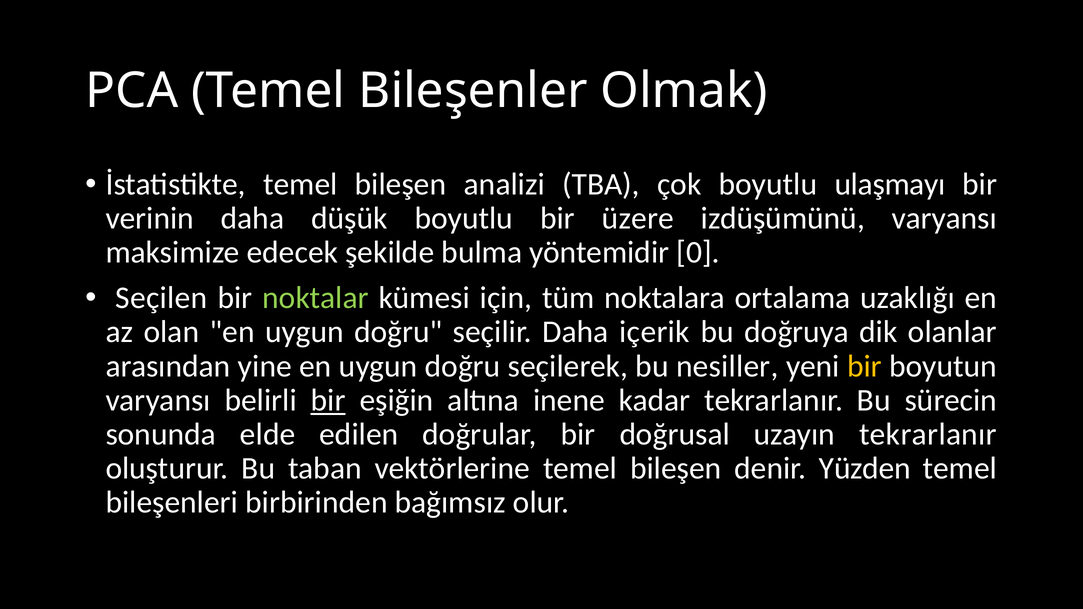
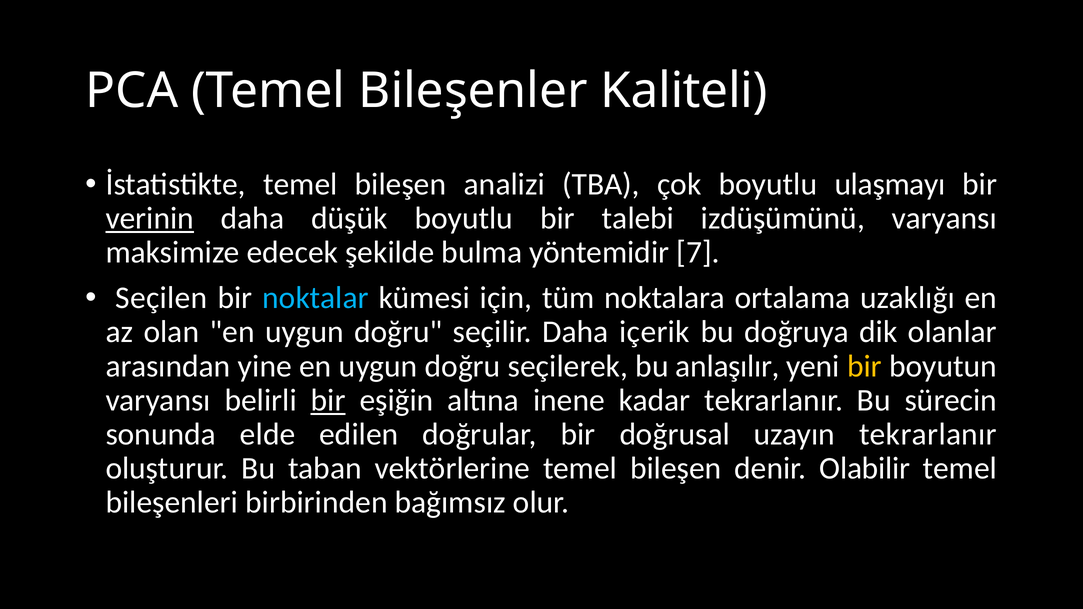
Olmak: Olmak -> Kaliteli
verinin underline: none -> present
üzere: üzere -> talebi
0: 0 -> 7
noktalar colour: light green -> light blue
nesiller: nesiller -> anlaşılır
Yüzden: Yüzden -> Olabilir
